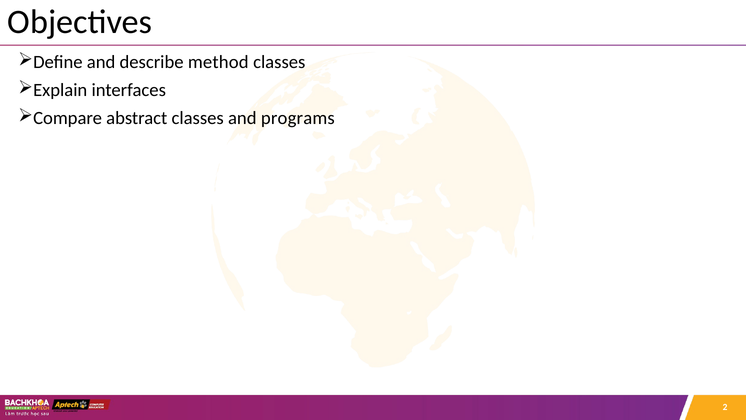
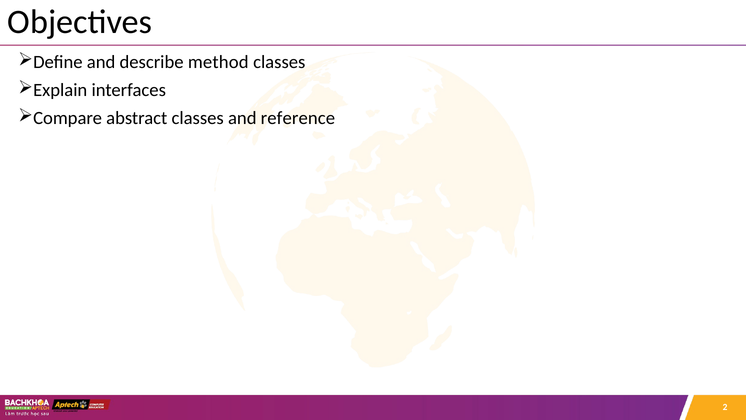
programs: programs -> reference
